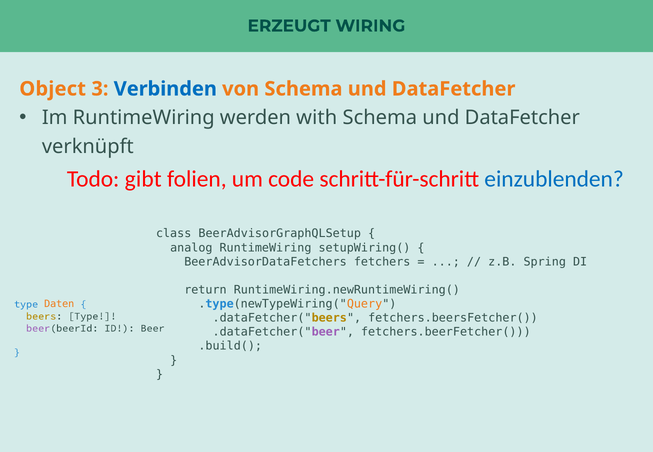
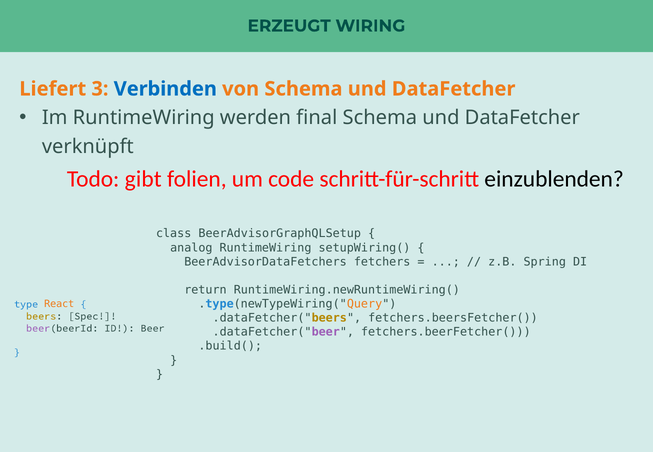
Object: Object -> Liefert
with: with -> final
einzublenden colour: blue -> black
Daten: Daten -> React
beers Type: Type -> Spec
